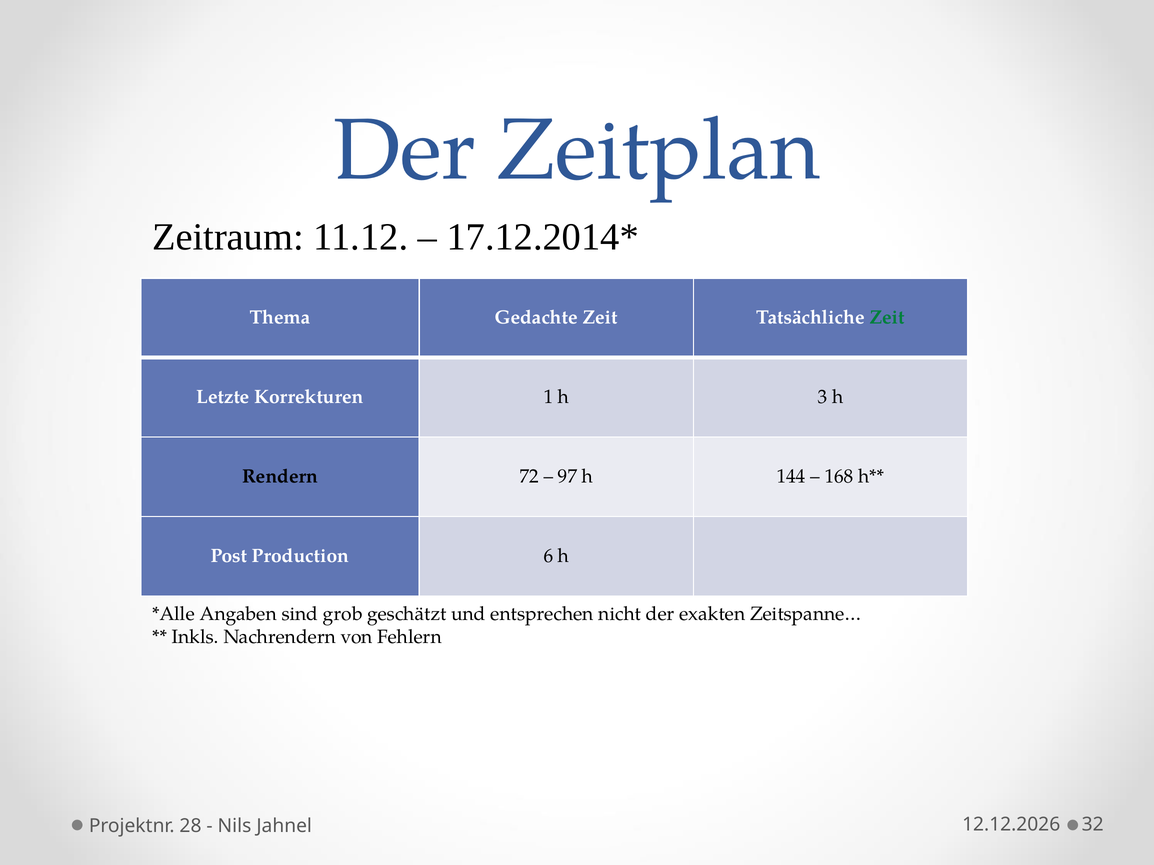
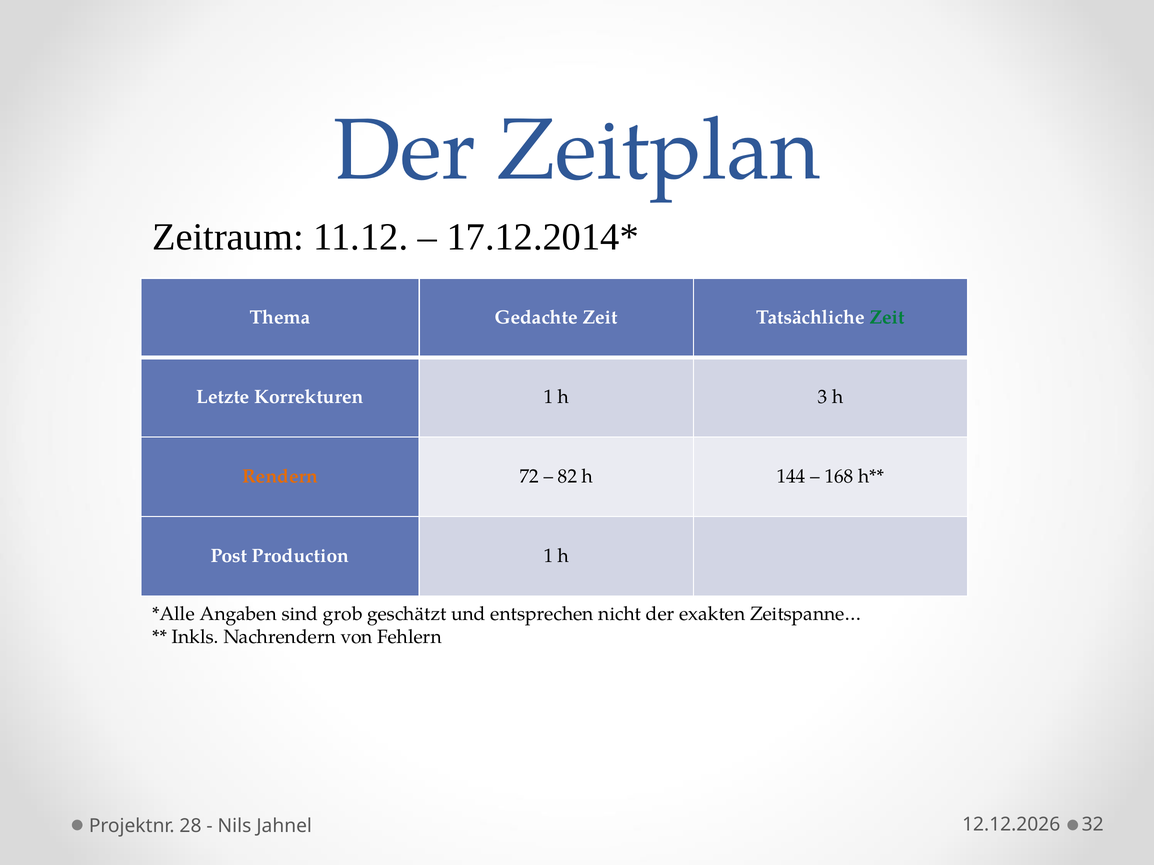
Rendern colour: black -> orange
97: 97 -> 82
Production 6: 6 -> 1
